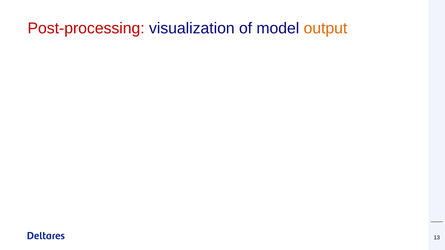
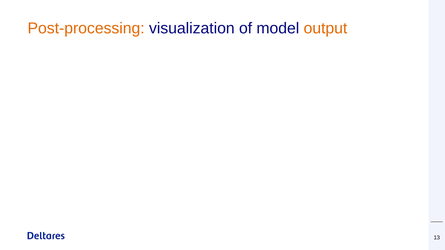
Post-processing colour: red -> orange
